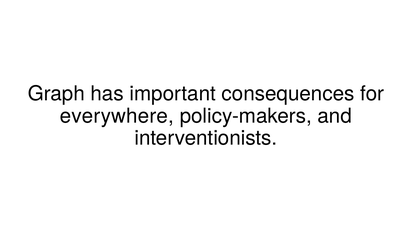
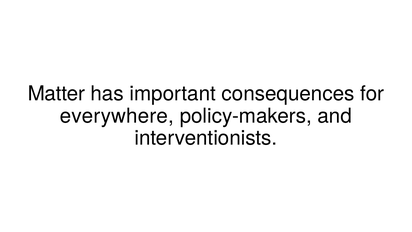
Graph: Graph -> Matter
